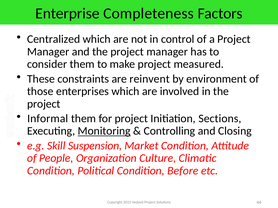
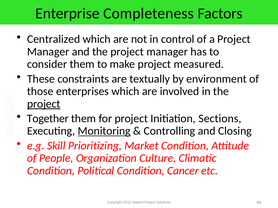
reinvent: reinvent -> textually
project at (44, 104) underline: none -> present
Informal: Informal -> Together
Suspension: Suspension -> Prioritizing
Before: Before -> Cancer
